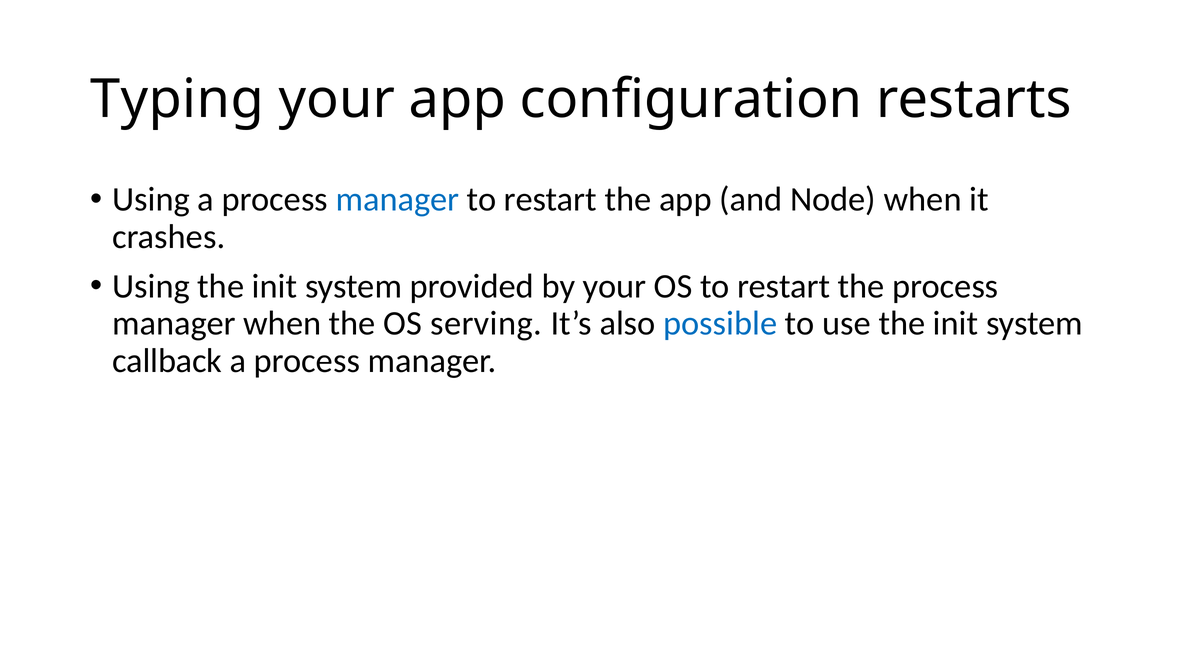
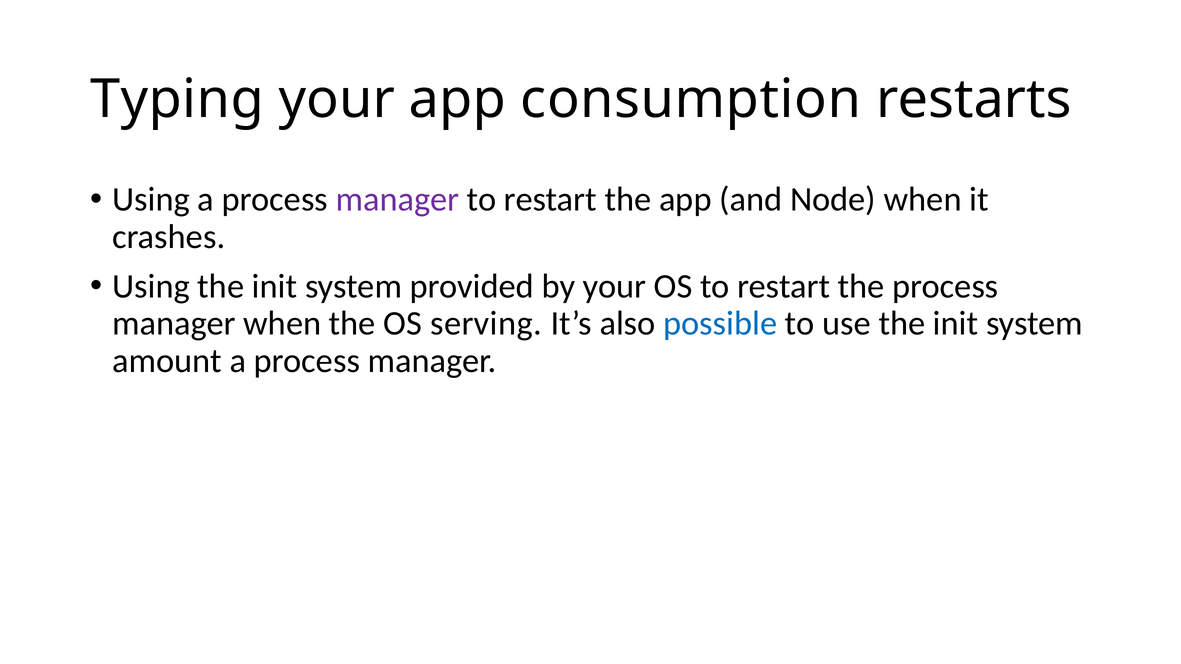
configuration: configuration -> consumption
manager at (397, 200) colour: blue -> purple
callback: callback -> amount
